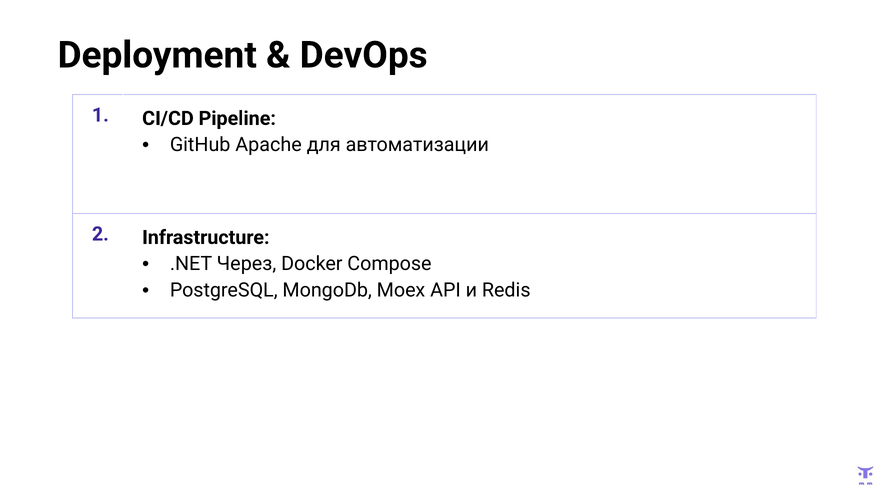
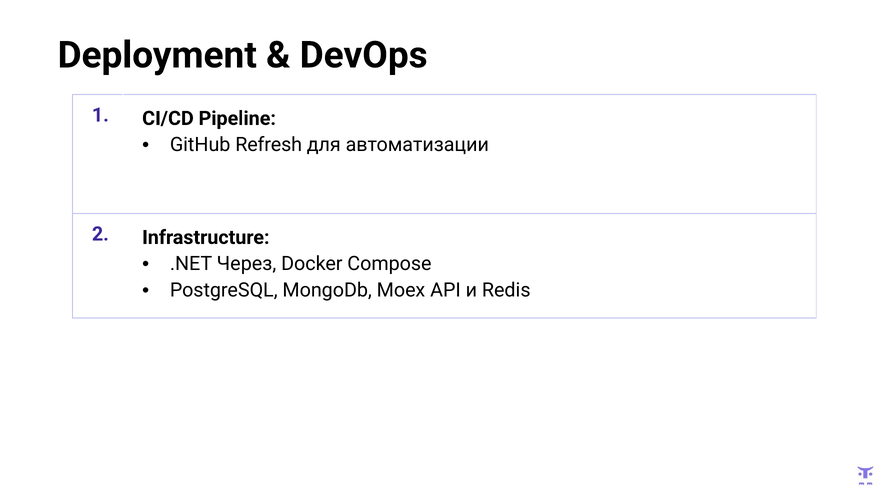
Apache: Apache -> Refresh
